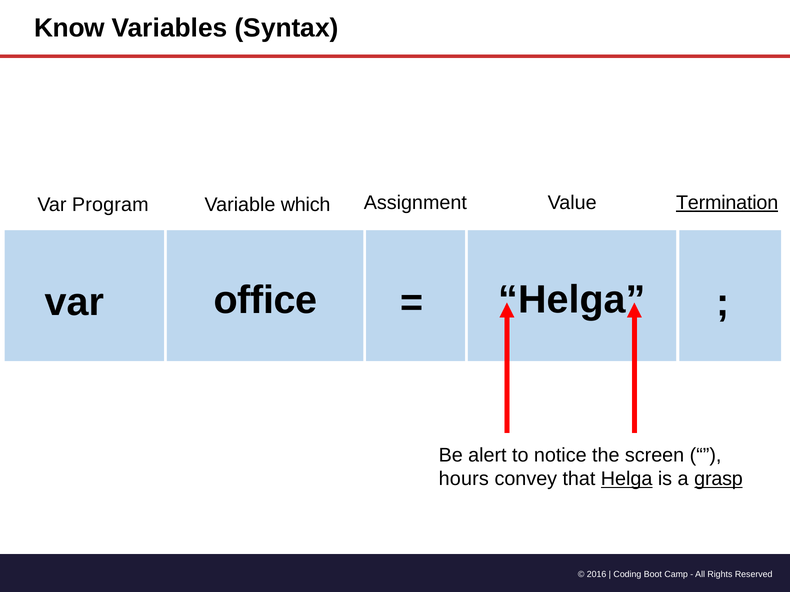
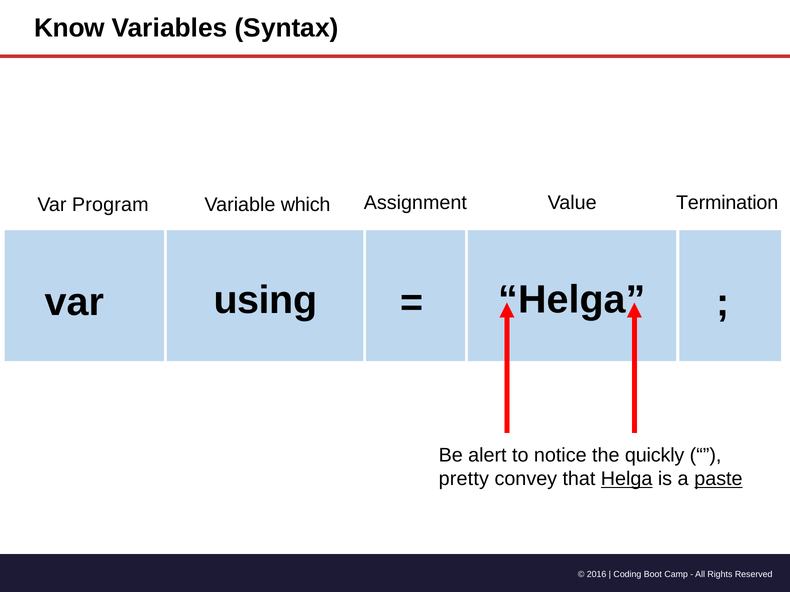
Termination underline: present -> none
office: office -> using
screen: screen -> quickly
hours: hours -> pretty
grasp: grasp -> paste
